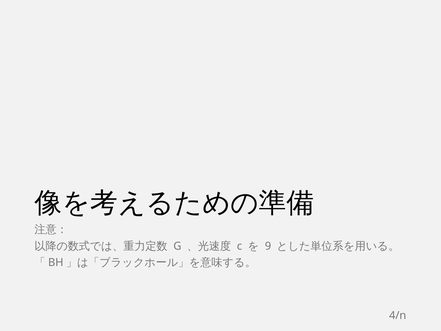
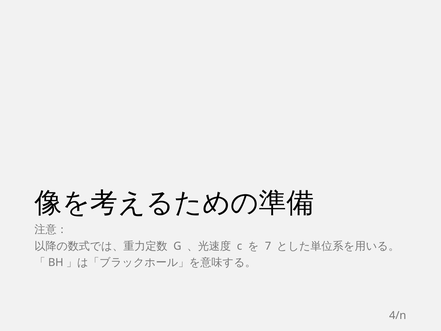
9: 9 -> 7
